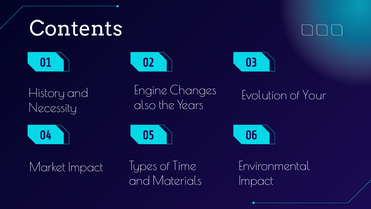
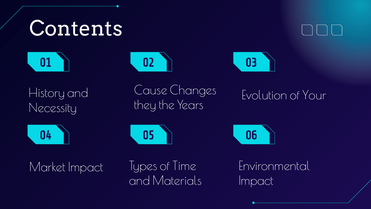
Engine: Engine -> Cause
also: also -> they
